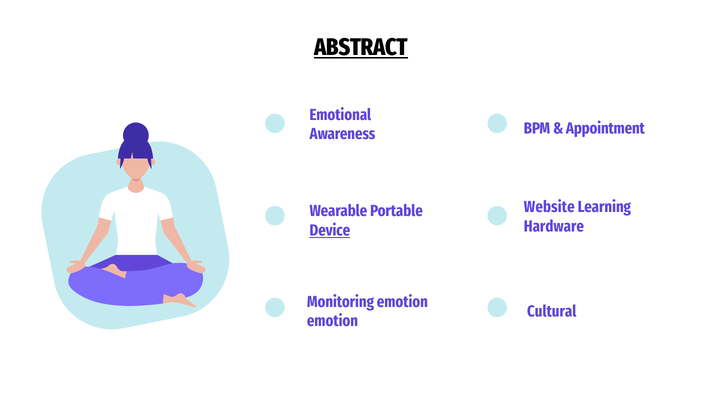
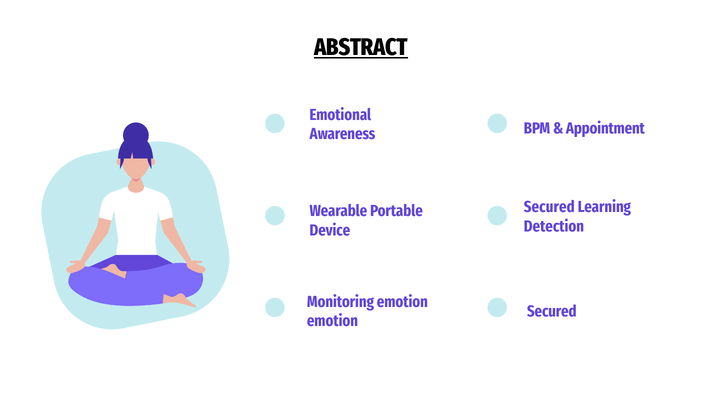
Website at (549, 207): Website -> Secured
Hardware: Hardware -> Detection
Device underline: present -> none
Cultural at (552, 311): Cultural -> Secured
